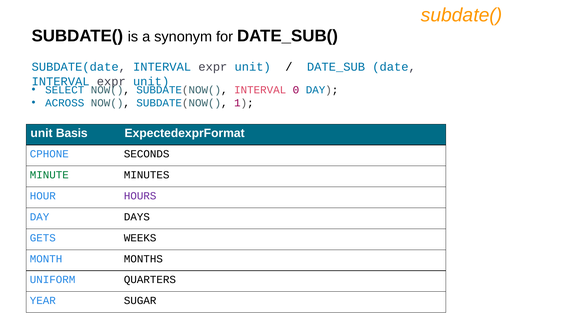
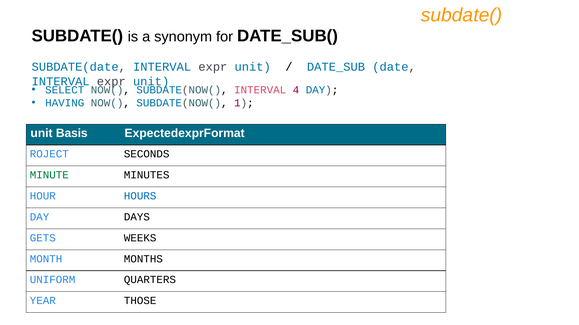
0: 0 -> 4
ACROSS: ACROSS -> HAVING
CPHONE: CPHONE -> ROJECT
HOURS colour: purple -> blue
SUGAR: SUGAR -> THOSE
